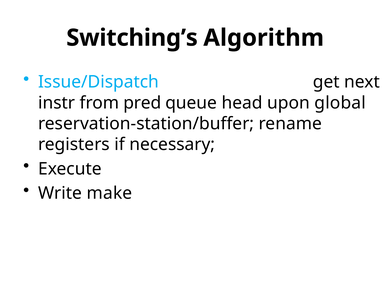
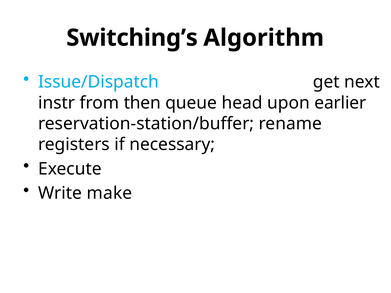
pred: pred -> then
global: global -> earlier
